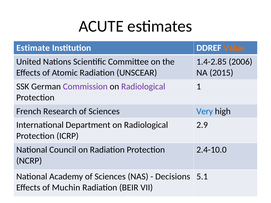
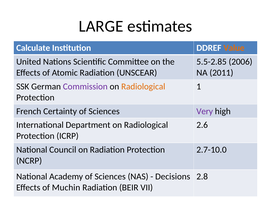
ACUTE: ACUTE -> LARGE
Estimate: Estimate -> Calculate
1.4-2.85: 1.4-2.85 -> 5.5-2.85
2015: 2015 -> 2011
Radiological at (143, 87) colour: purple -> orange
Research: Research -> Certainty
Very colour: blue -> purple
2.9: 2.9 -> 2.6
2.4-10.0: 2.4-10.0 -> 2.7-10.0
5.1: 5.1 -> 2.8
